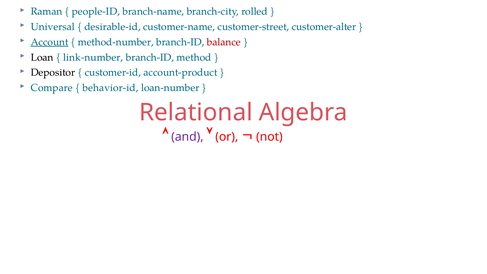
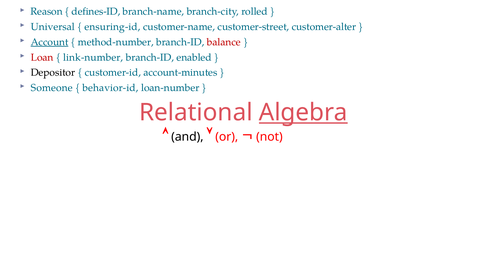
Raman: Raman -> Reason
people-ID: people-ID -> defines-ID
desirable-id: desirable-id -> ensuring-id
Loan colour: black -> red
method: method -> enabled
account-product: account-product -> account-minutes
Compare: Compare -> Someone
Algebra underline: none -> present
and colour: purple -> black
